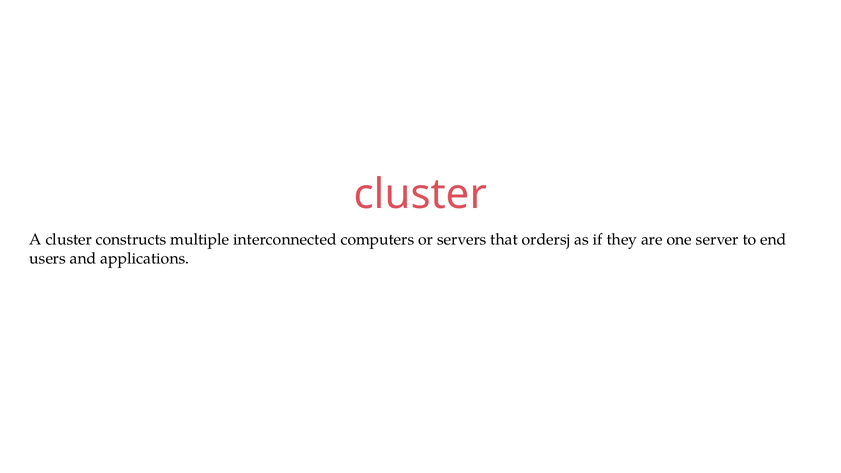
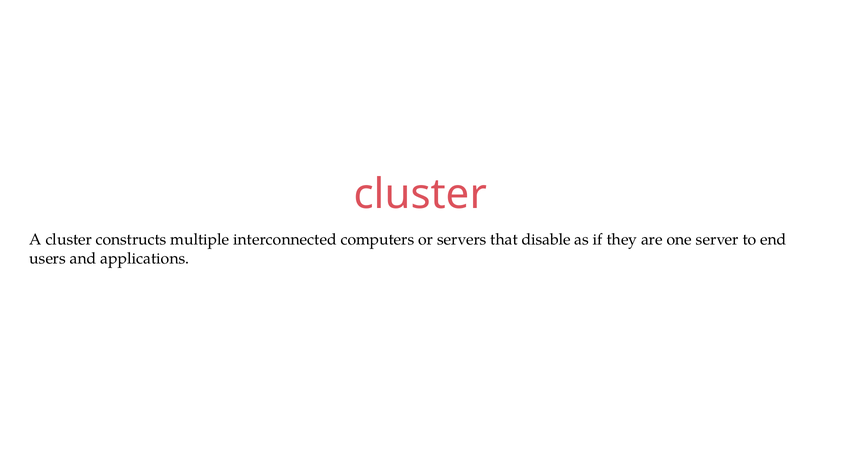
ordersj: ordersj -> disable
